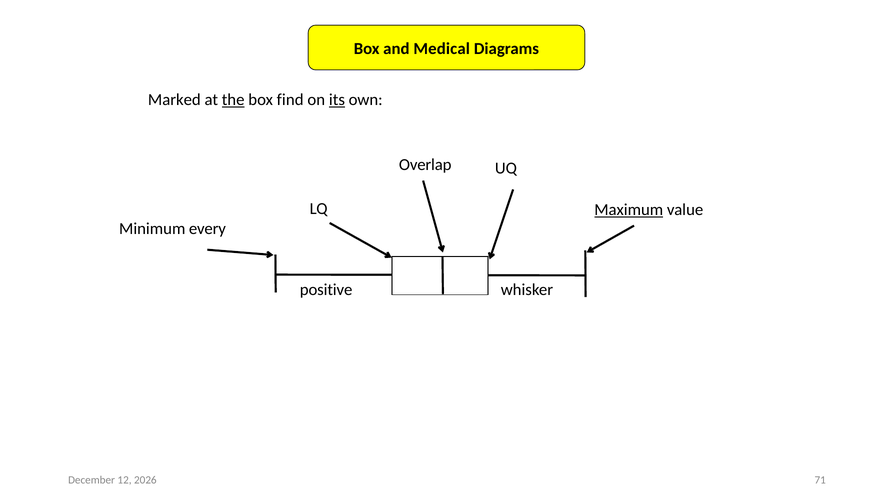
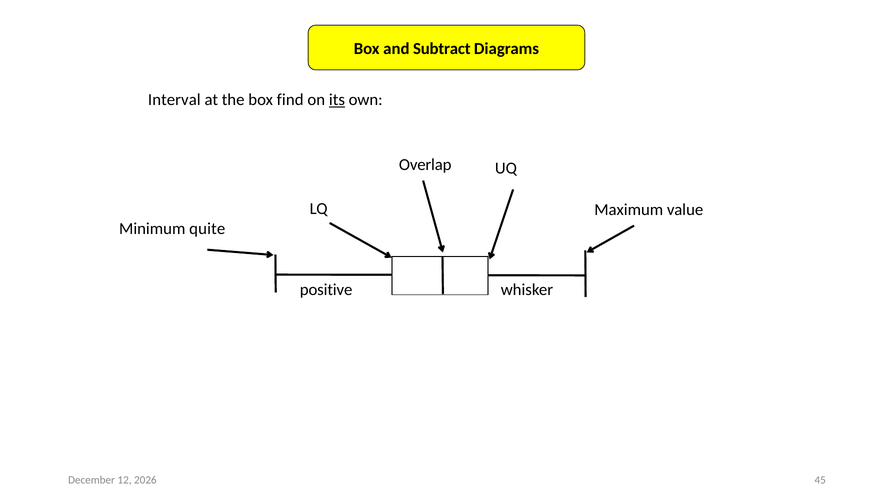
Medical: Medical -> Subtract
Marked: Marked -> Interval
the underline: present -> none
Maximum underline: present -> none
every: every -> quite
71: 71 -> 45
